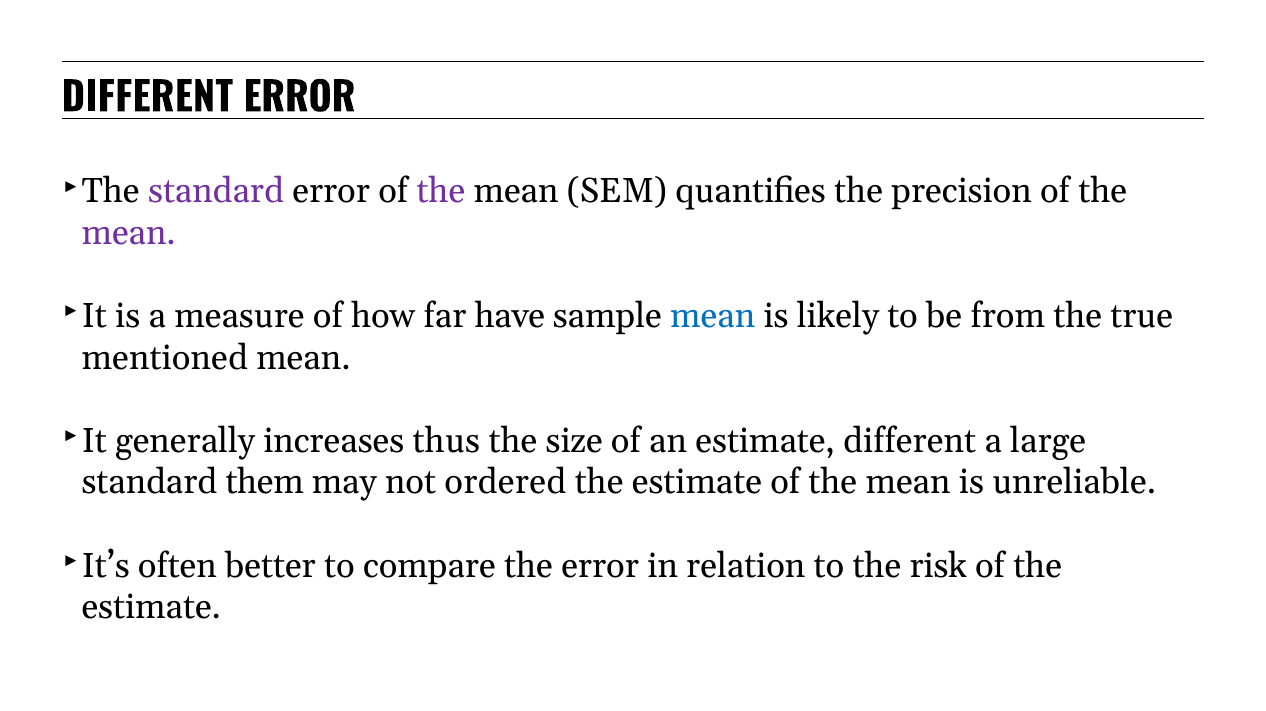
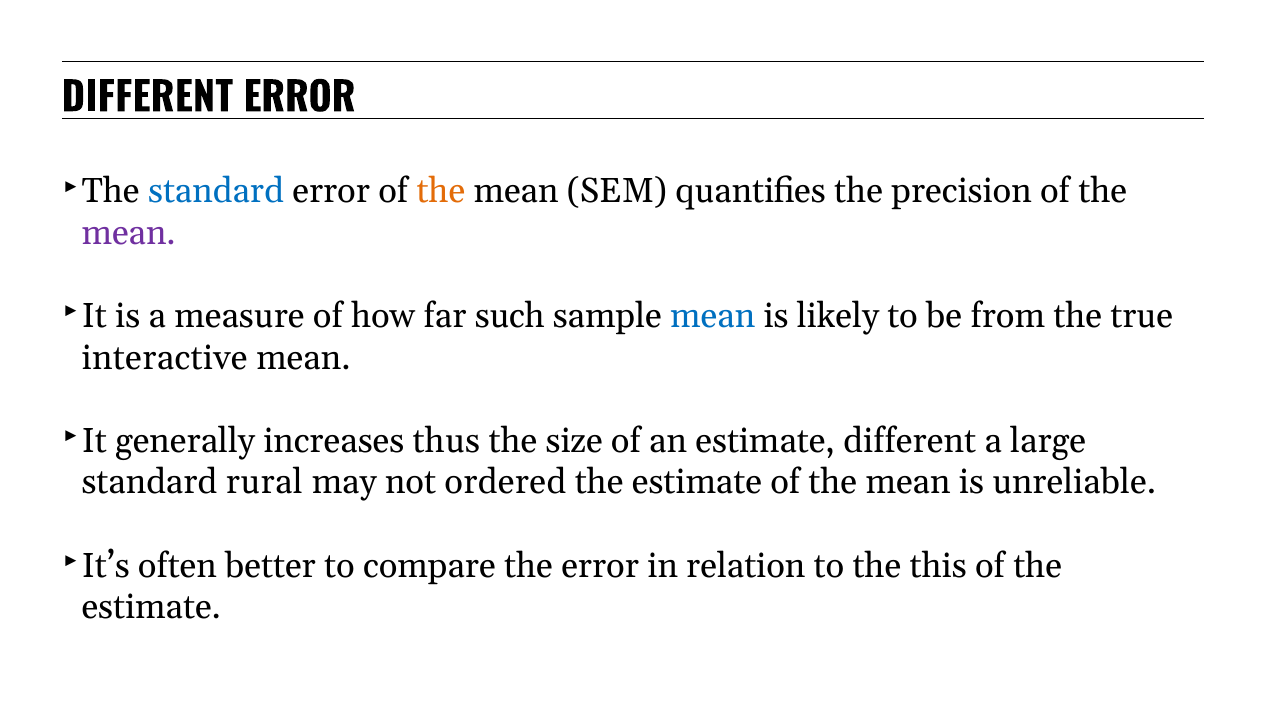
standard at (216, 191) colour: purple -> blue
the at (441, 191) colour: purple -> orange
have: have -> such
mentioned: mentioned -> interactive
them: them -> rural
risk: risk -> this
